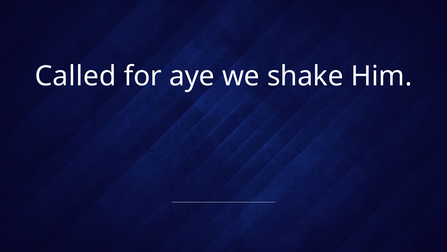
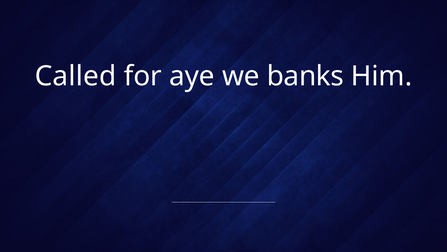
shake: shake -> banks
